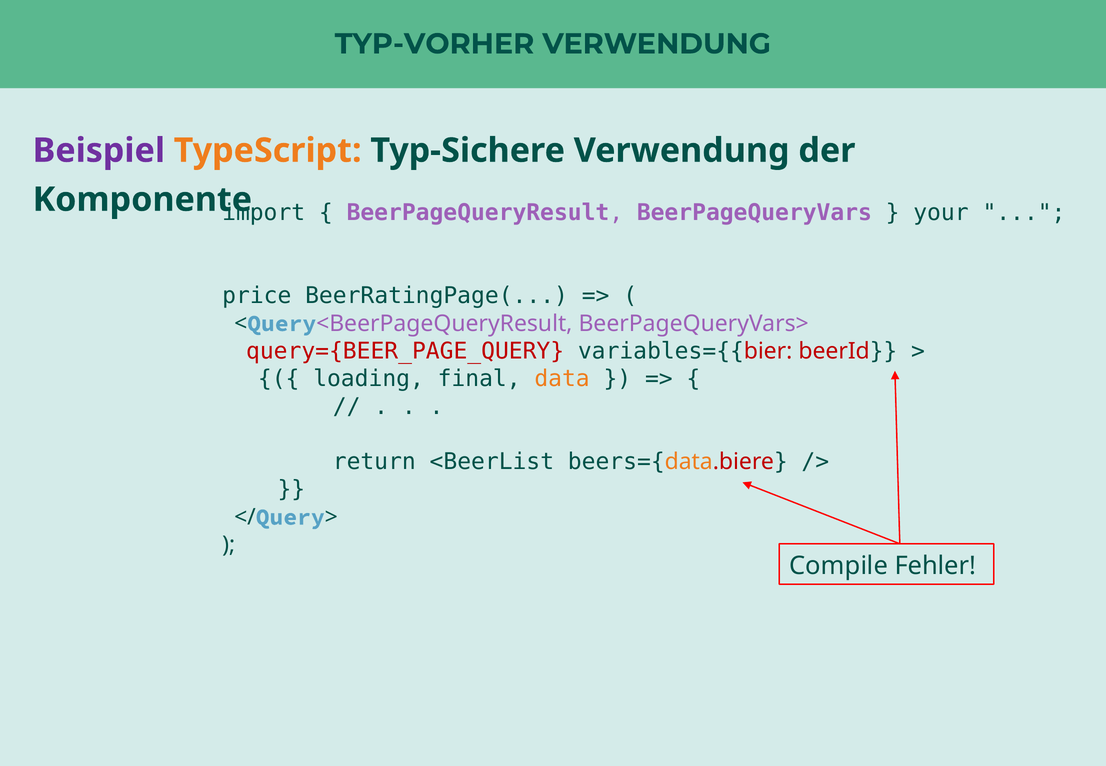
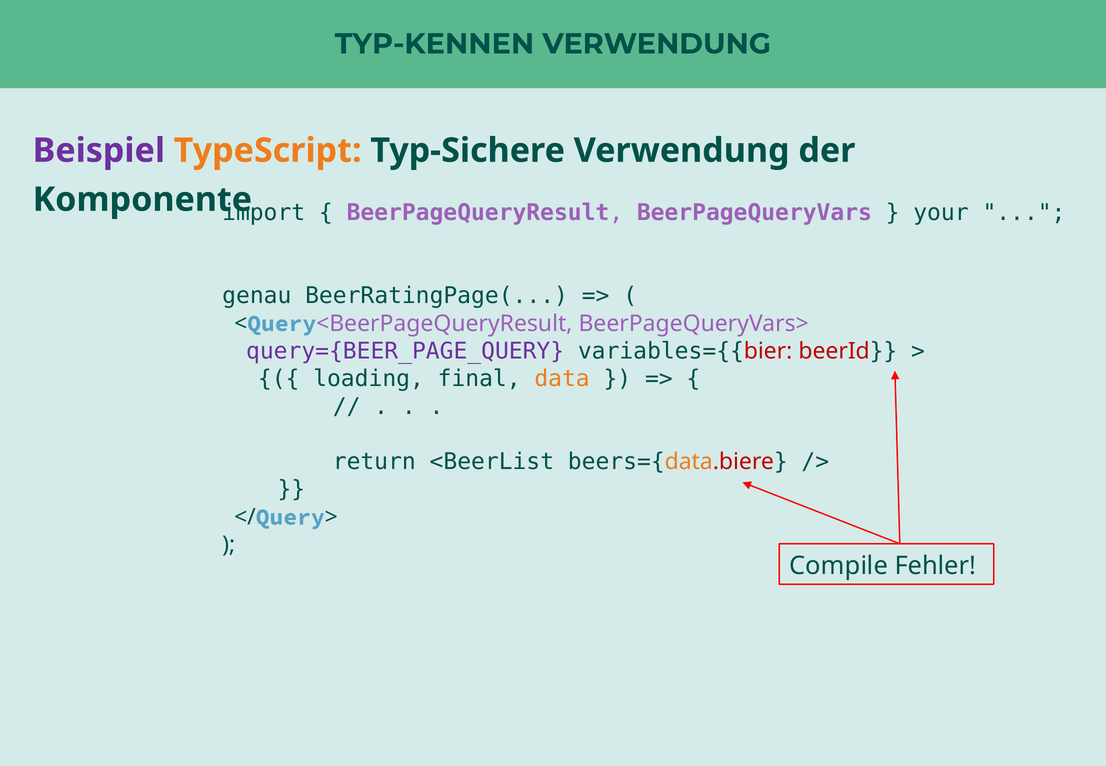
TYP-VORHER: TYP-VORHER -> TYP-KENNEN
price: price -> genau
query={BEER_PAGE_QUERY colour: red -> purple
